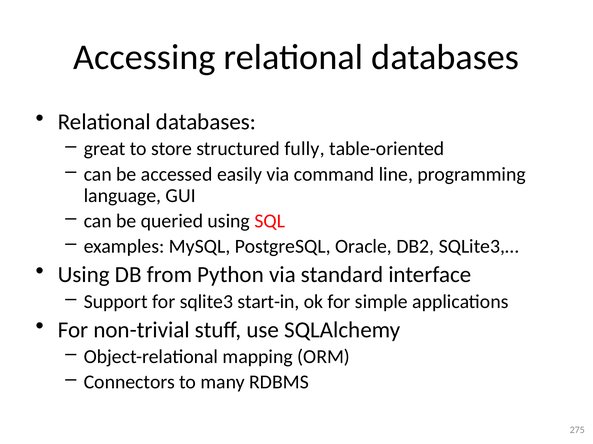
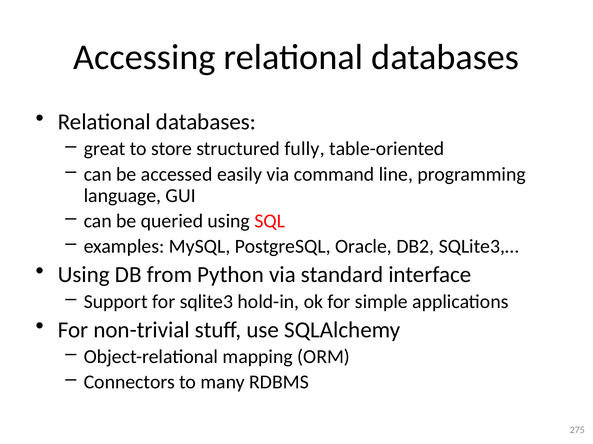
start-in: start-in -> hold-in
